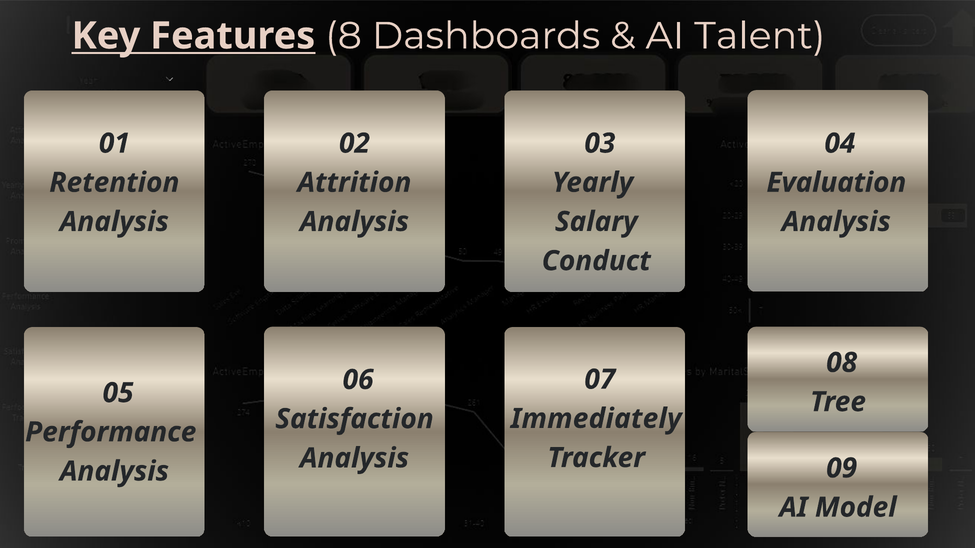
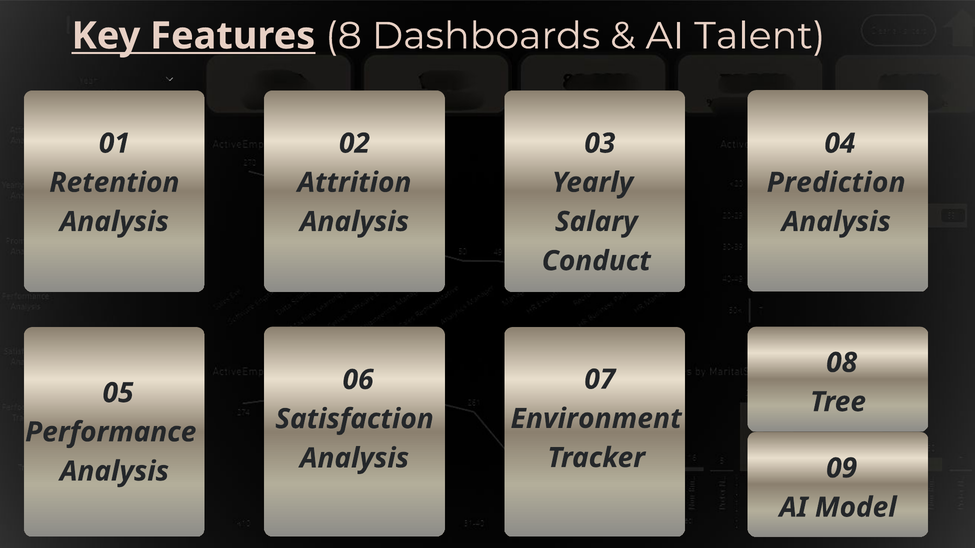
Evaluation: Evaluation -> Prediction
Immediately: Immediately -> Environment
